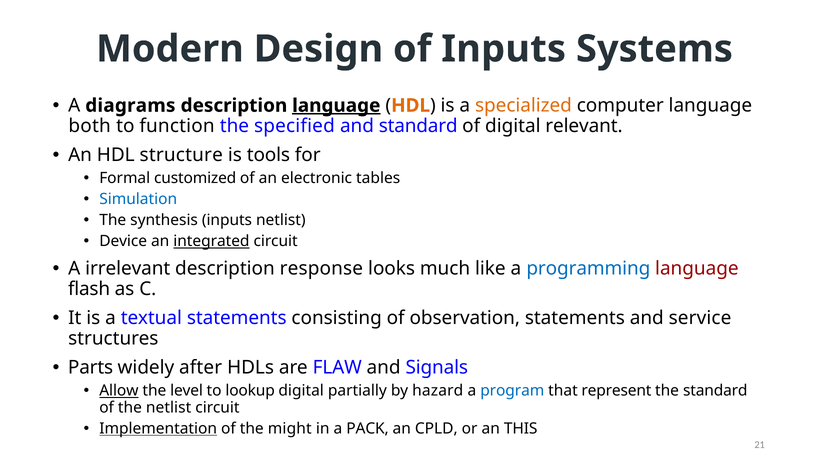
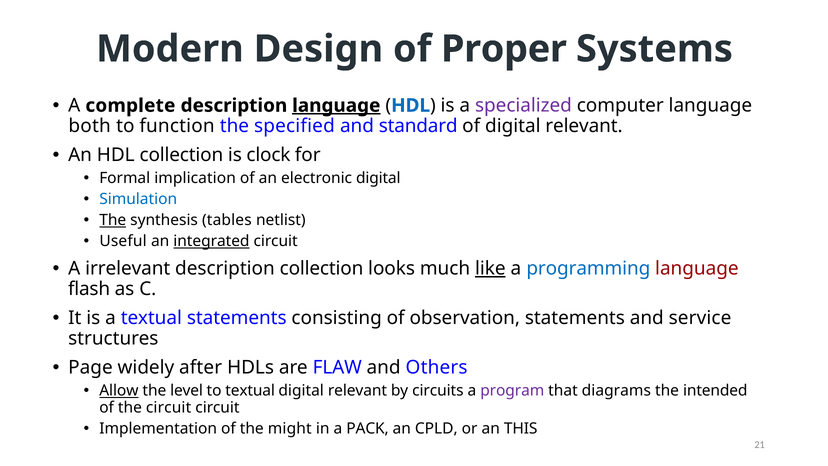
of Inputs: Inputs -> Proper
diagrams: diagrams -> complete
HDL at (411, 105) colour: orange -> blue
specialized colour: orange -> purple
HDL structure: structure -> collection
tools: tools -> clock
customized: customized -> implication
electronic tables: tables -> digital
The at (113, 220) underline: none -> present
synthesis inputs: inputs -> tables
Device: Device -> Useful
description response: response -> collection
like underline: none -> present
Parts: Parts -> Page
Signals: Signals -> Others
to lookup: lookup -> textual
partially at (357, 390): partially -> relevant
hazard: hazard -> circuits
program colour: blue -> purple
represent: represent -> diagrams
the standard: standard -> intended
the netlist: netlist -> circuit
Implementation underline: present -> none
